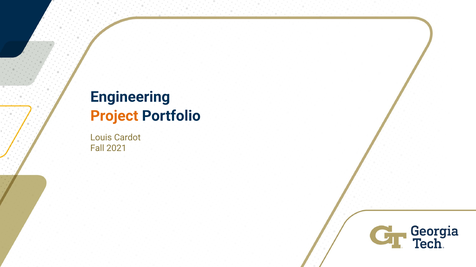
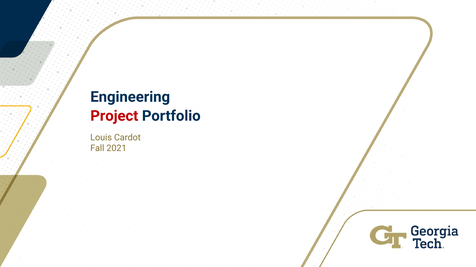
Project colour: orange -> red
